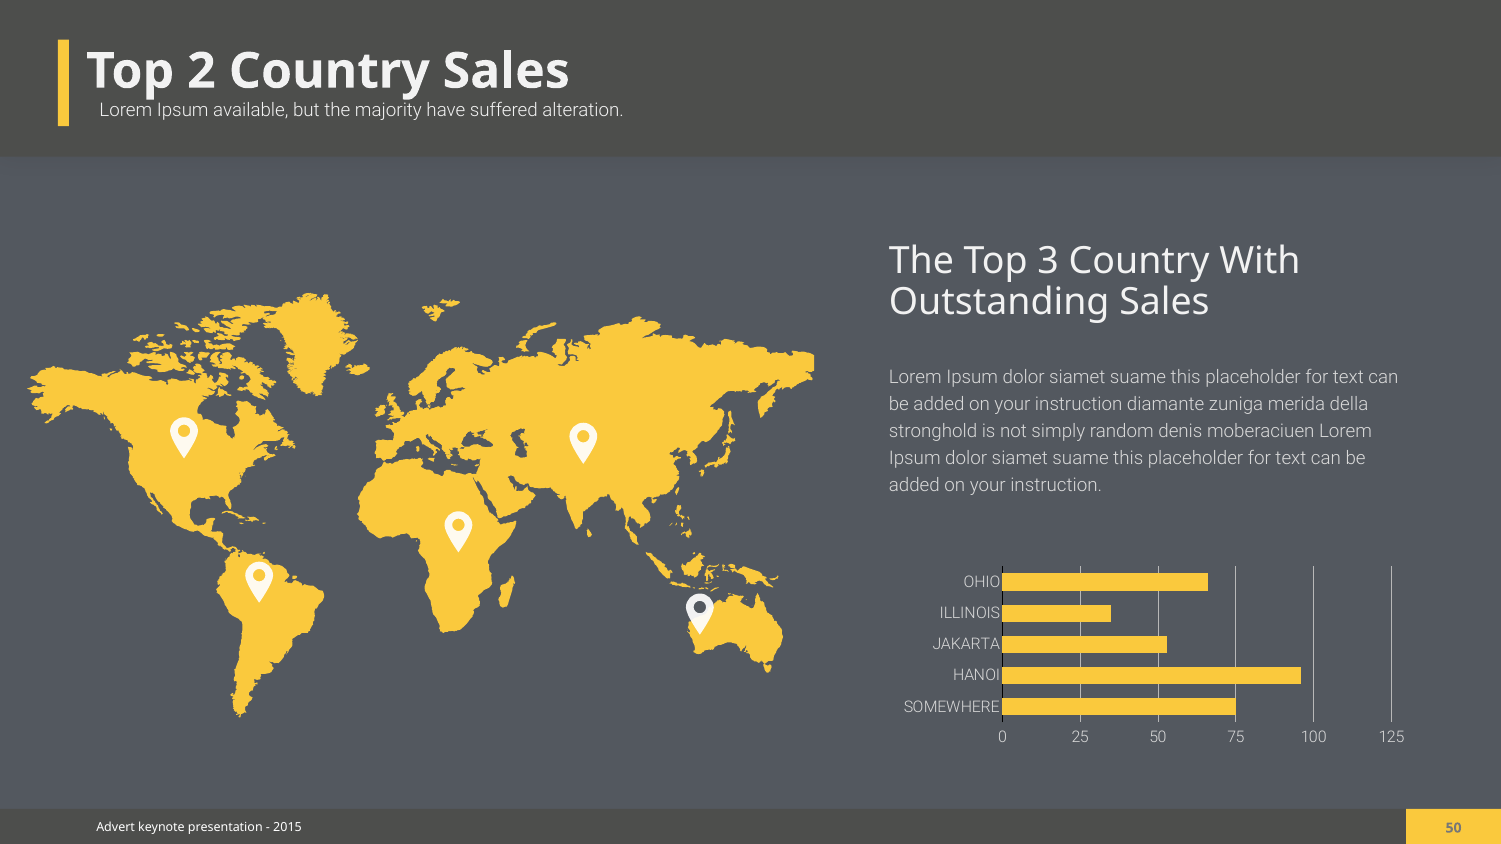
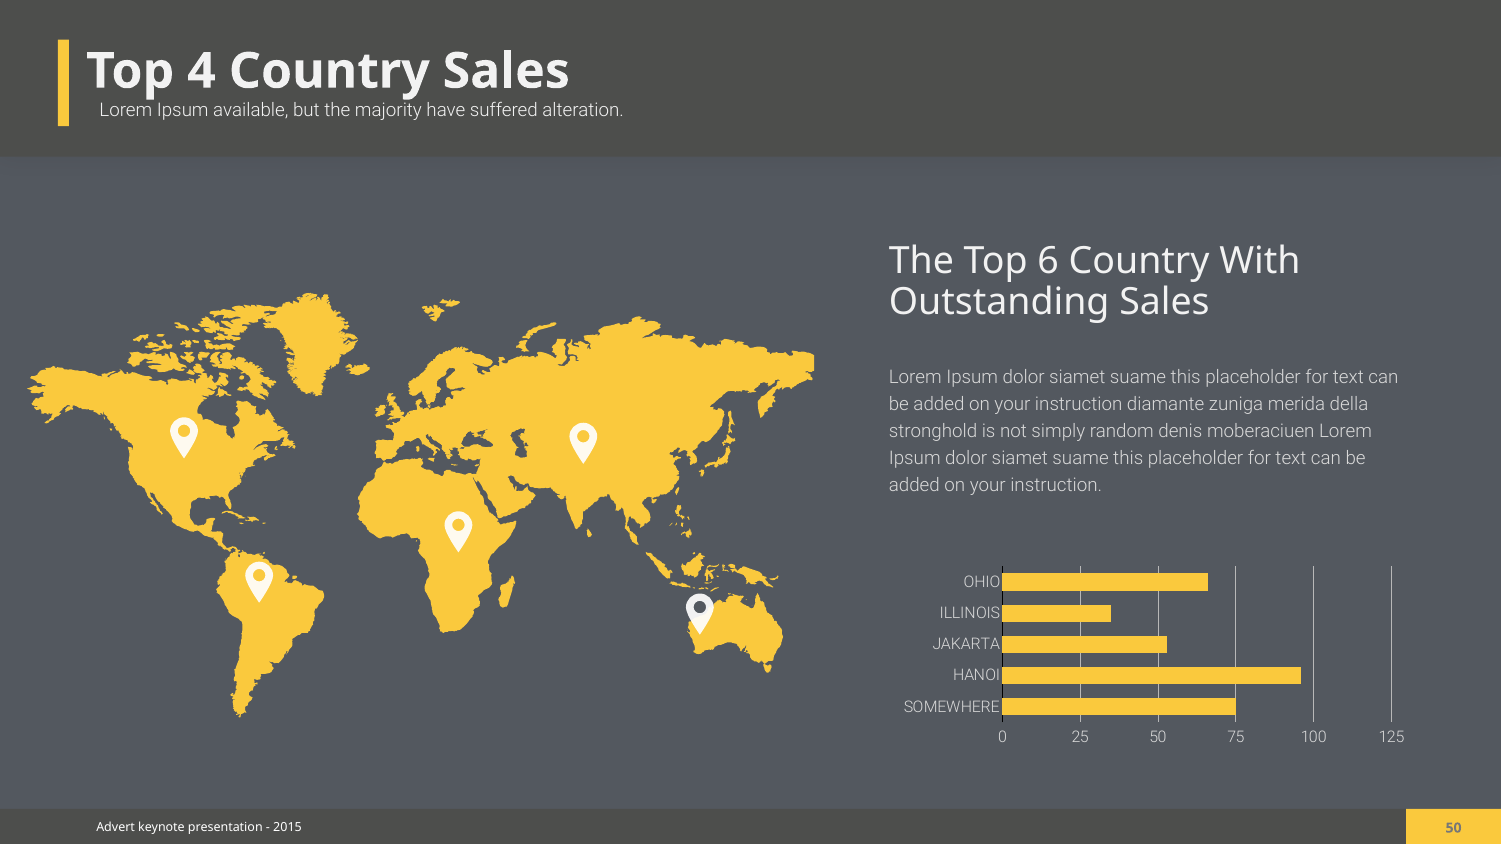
2: 2 -> 4
3: 3 -> 6
